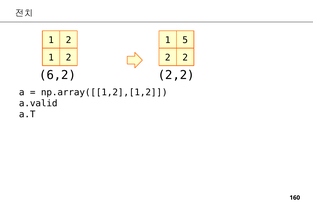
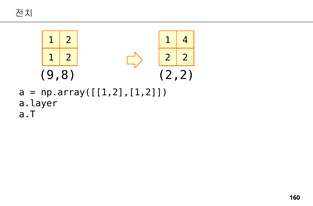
5: 5 -> 4
6,2: 6,2 -> 9,8
a.valid: a.valid -> a.layer
